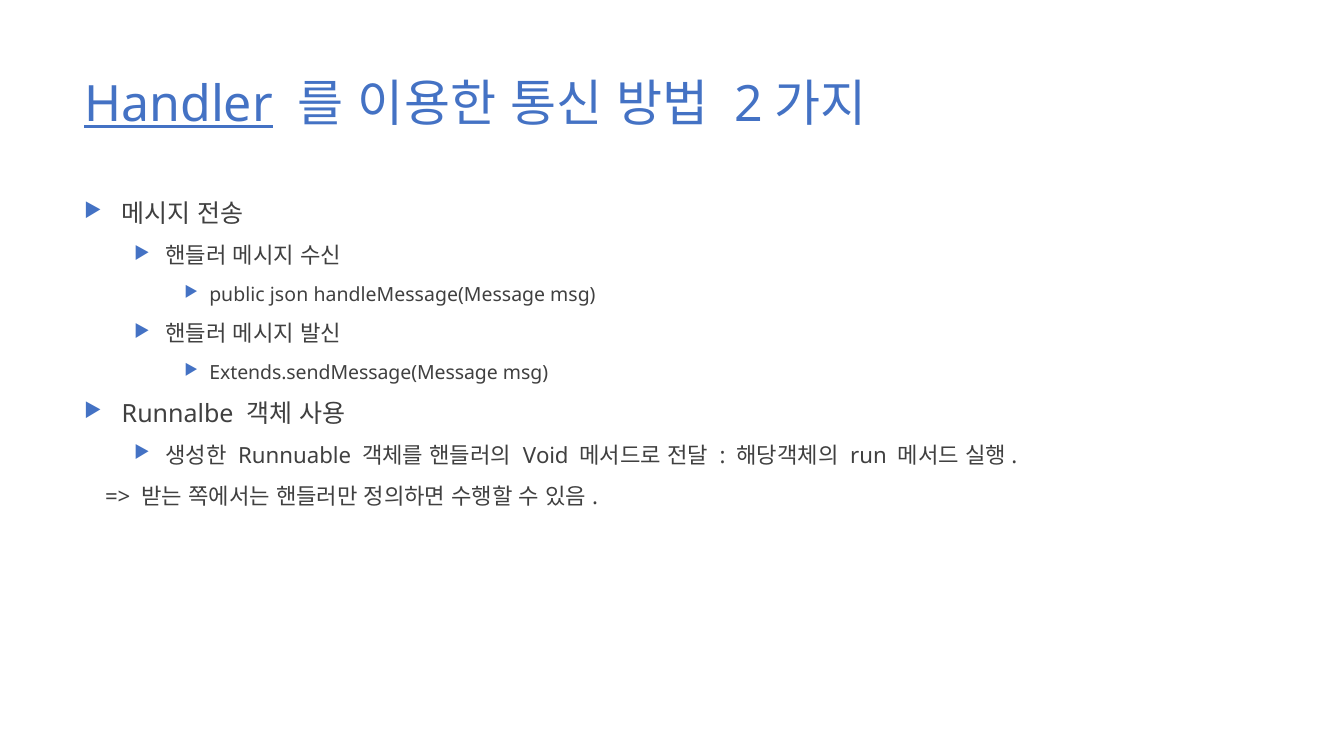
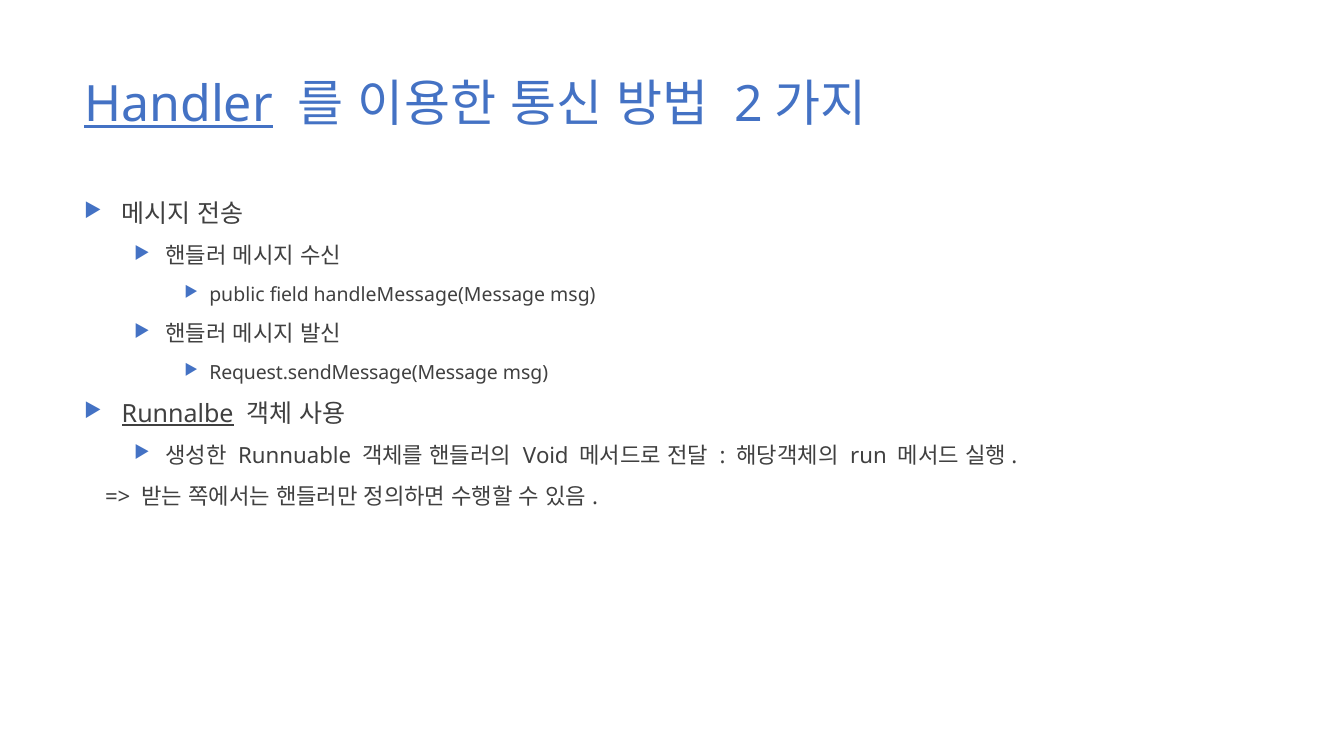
json: json -> field
Extends.sendMessage(Message: Extends.sendMessage(Message -> Request.sendMessage(Message
Runnalbe underline: none -> present
